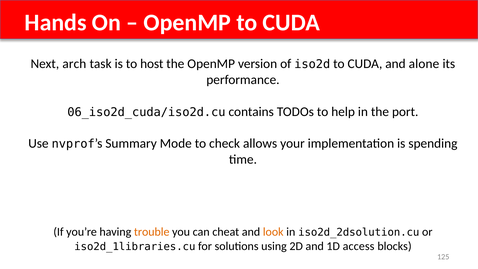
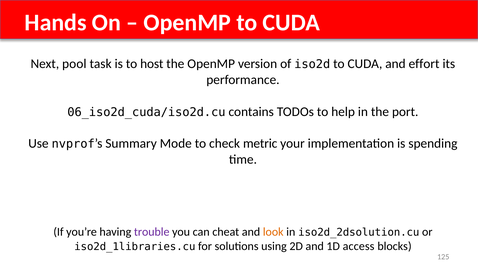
arch: arch -> pool
alone: alone -> effort
allows: allows -> metric
trouble colour: orange -> purple
